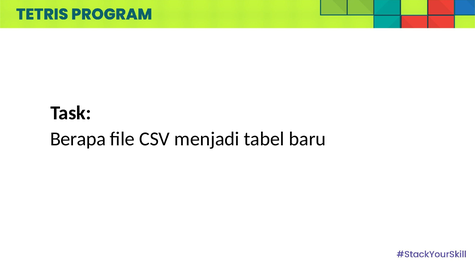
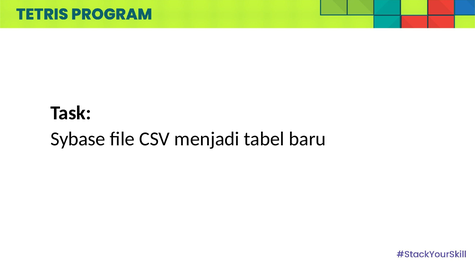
Berapa: Berapa -> Sybase
